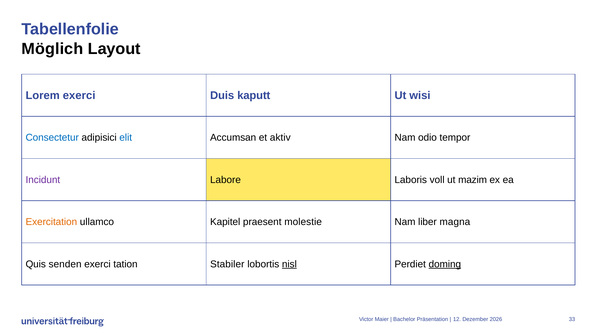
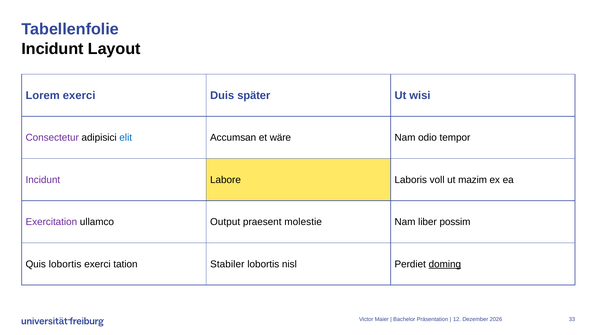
Möglich at (52, 49): Möglich -> Incidunt
kaputt: kaputt -> später
Consectetur colour: blue -> purple
aktiv: aktiv -> wäre
Exercitation colour: orange -> purple
Kapitel: Kapitel -> Output
magna: magna -> possim
Quis senden: senden -> lobortis
nisl underline: present -> none
